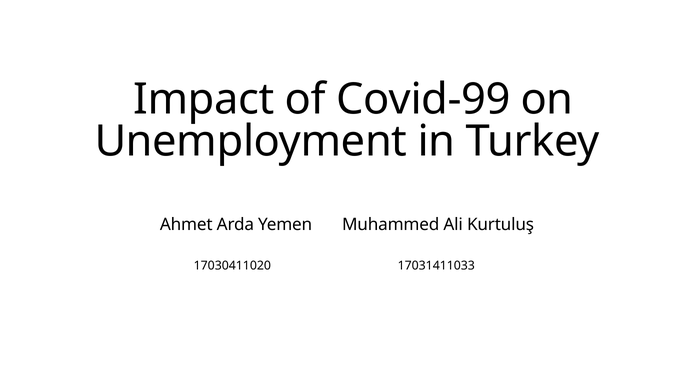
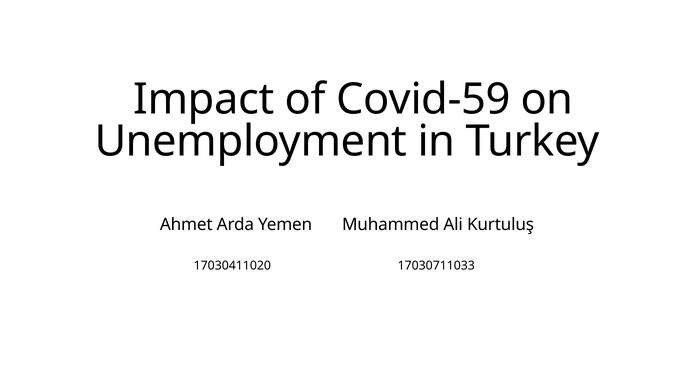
Covid-99: Covid-99 -> Covid-59
17031411033: 17031411033 -> 17030711033
